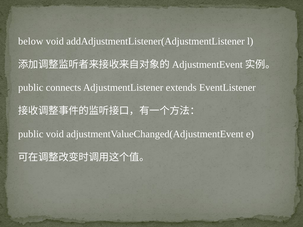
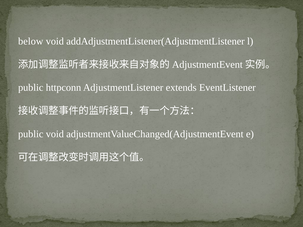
connects: connects -> httpconn
